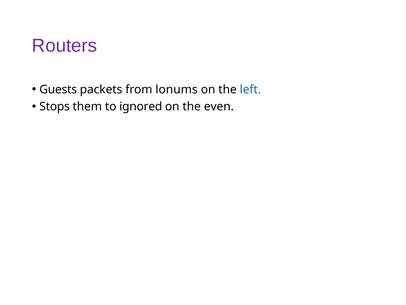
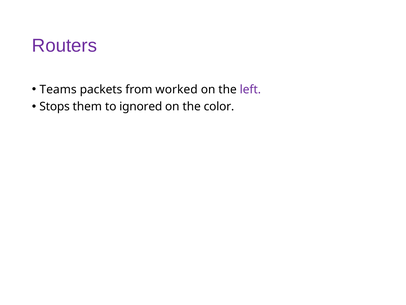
Guests: Guests -> Teams
lonums: lonums -> worked
left colour: blue -> purple
even: even -> color
